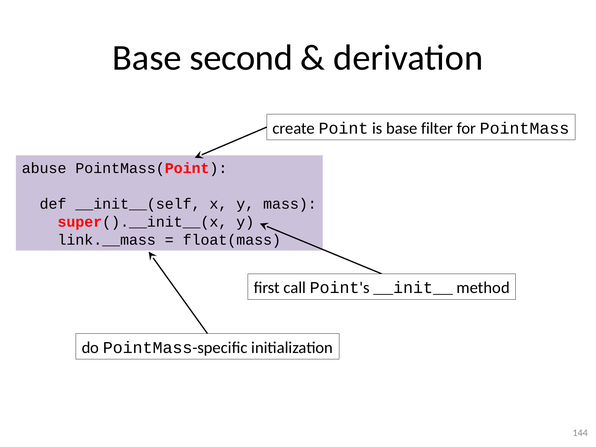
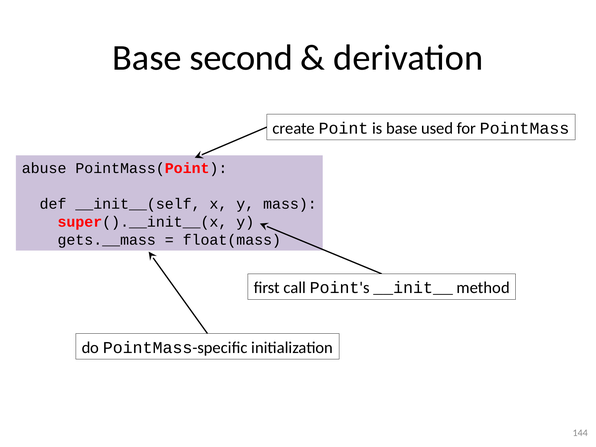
filter: filter -> used
link.__mass: link.__mass -> gets.__mass
